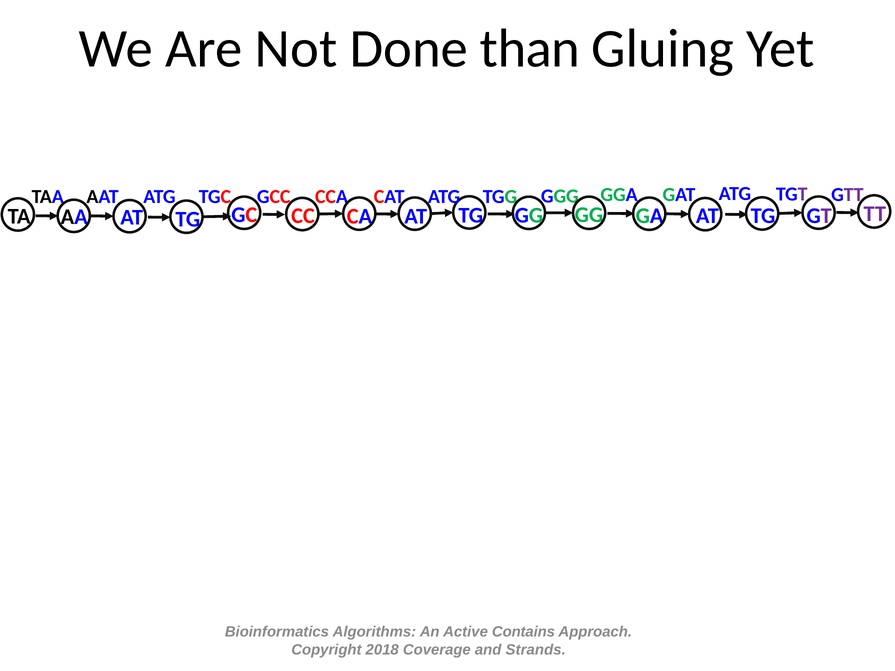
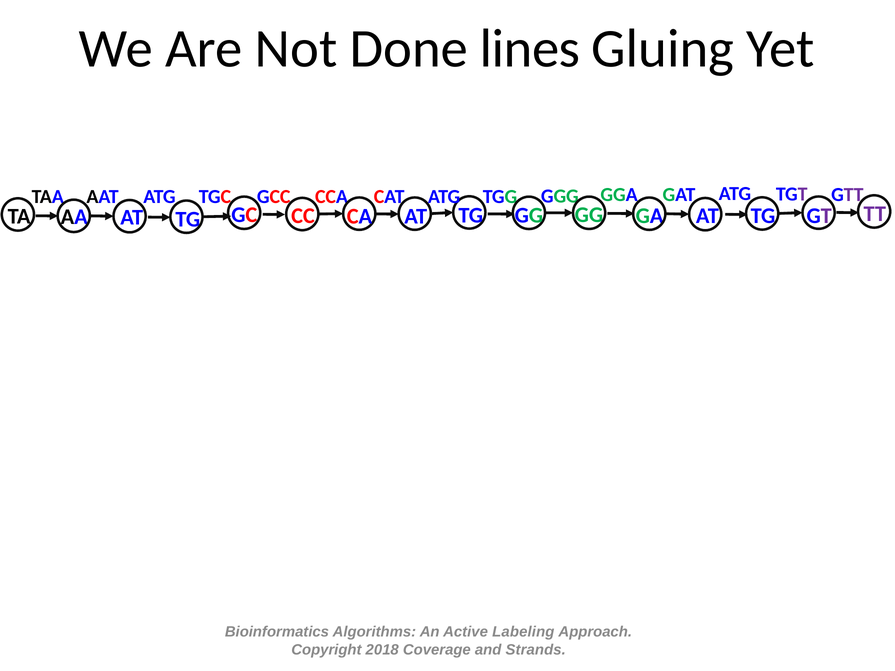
than: than -> lines
Contains: Contains -> Labeling
